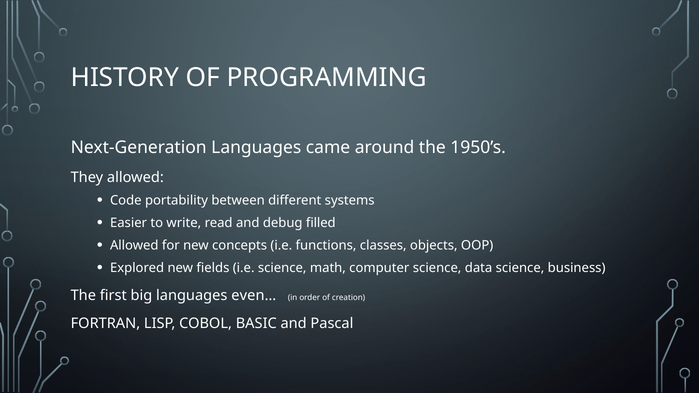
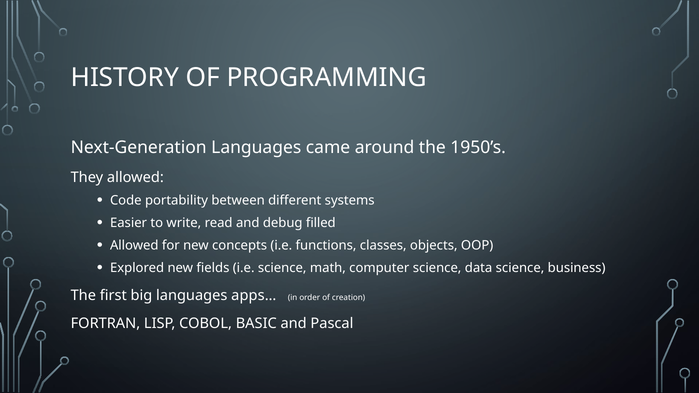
even…: even… -> apps…
